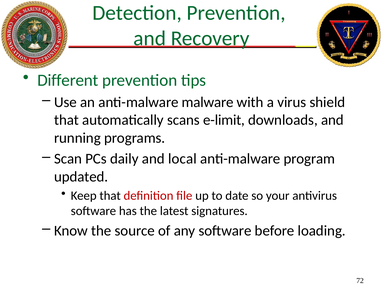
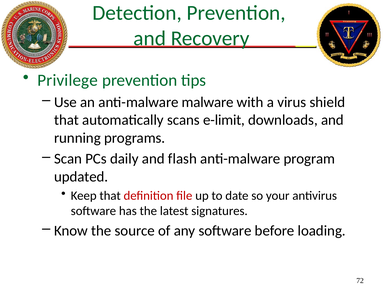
Different: Different -> Privilege
local: local -> flash
